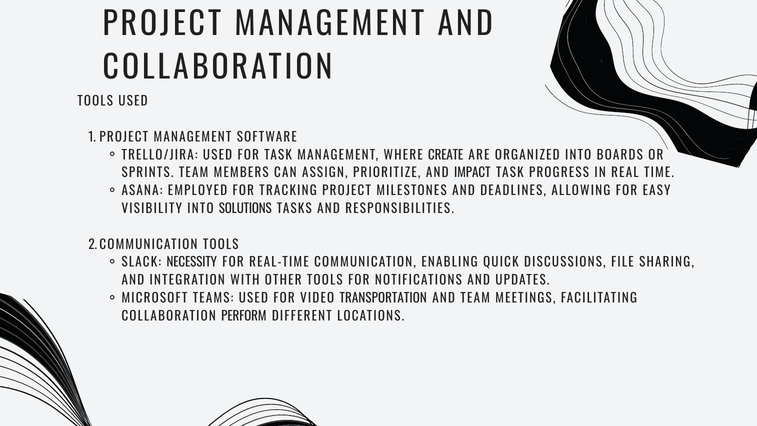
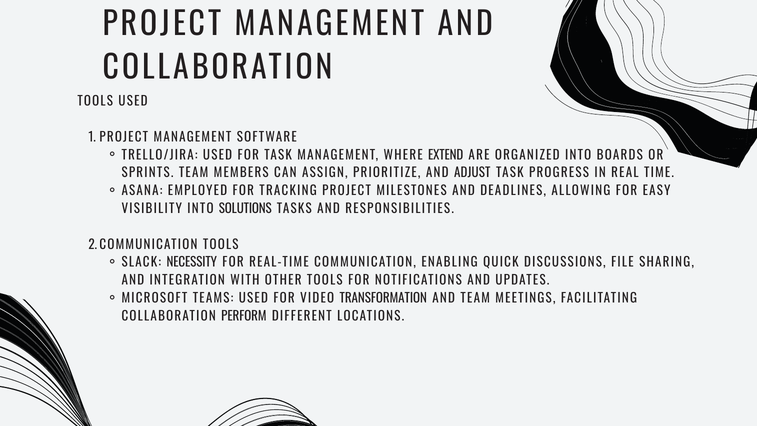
CREATE: CREATE -> EXTEND
IMPACT: IMPACT -> ADJUST
TRANSPORTATION: TRANSPORTATION -> TRANSFORMATION
